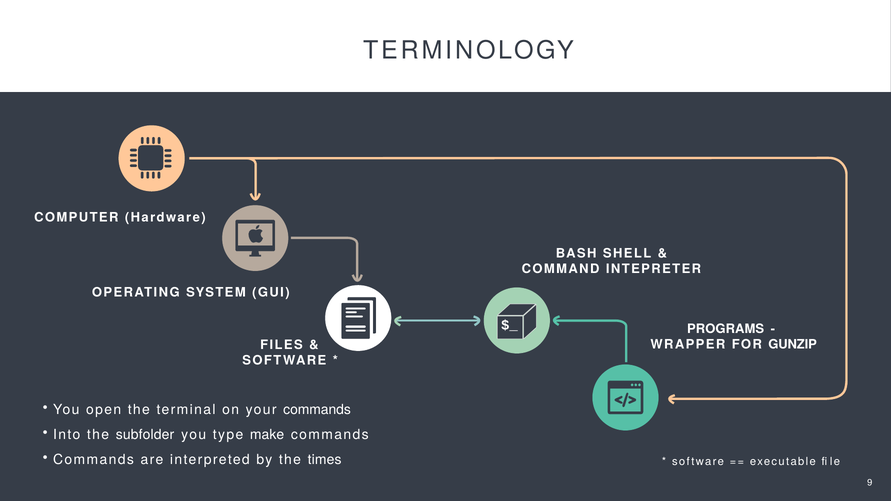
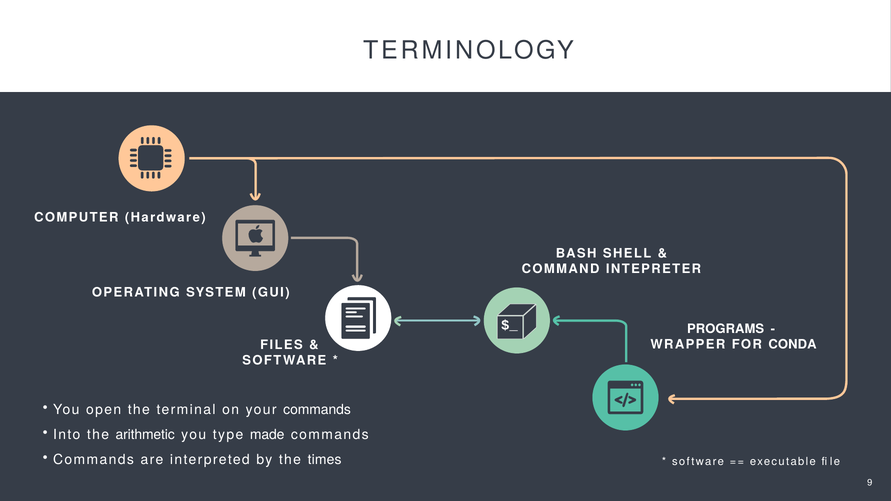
GUNZIP: GUNZIP -> CONDA
subfolder: subfolder -> arithmetic
make: make -> made
